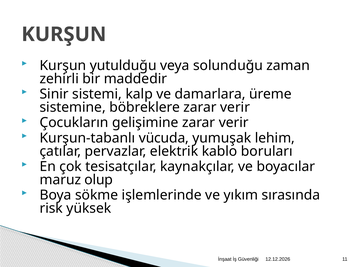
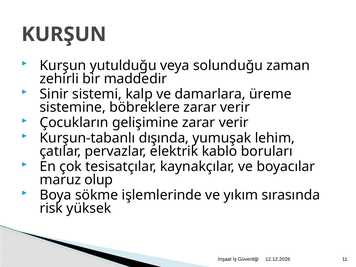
vücuda: vücuda -> dışında
